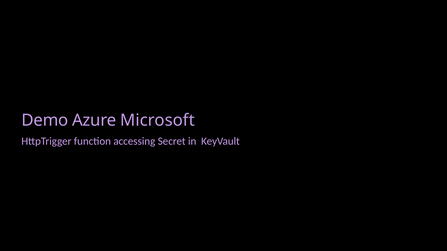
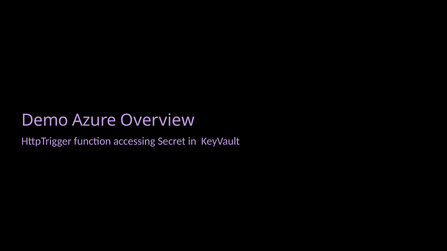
Microsoft: Microsoft -> Overview
